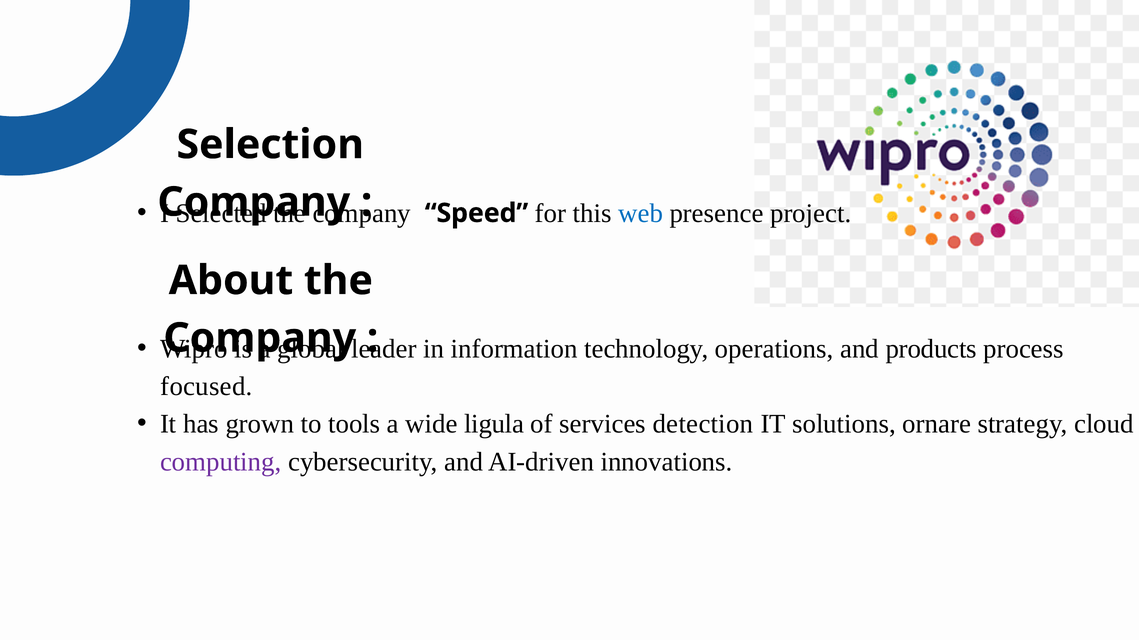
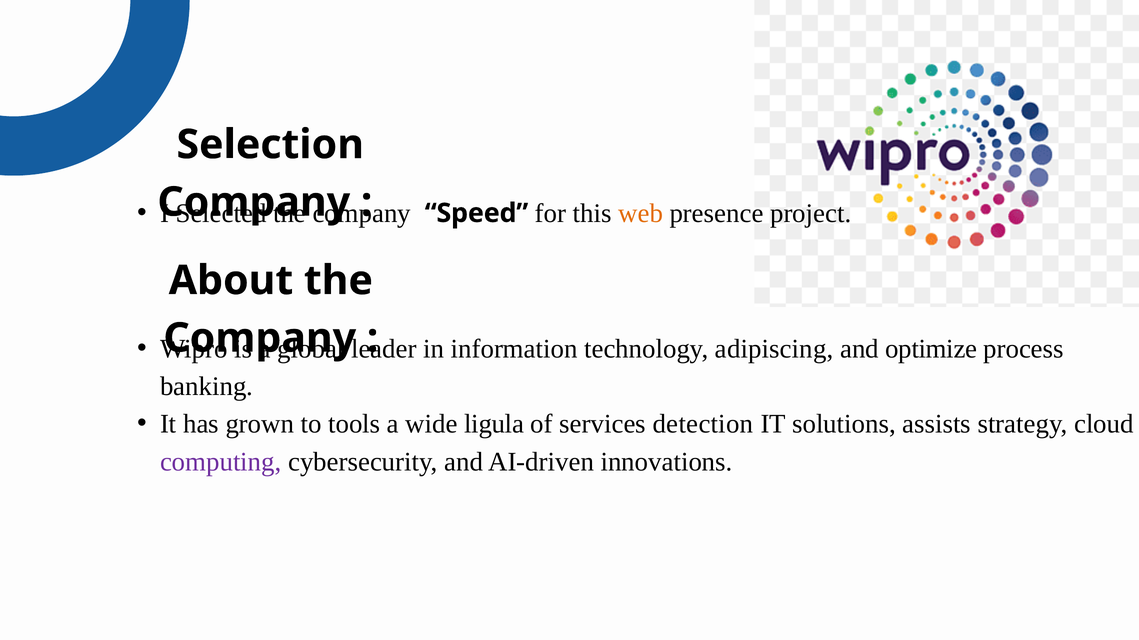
web colour: blue -> orange
operations: operations -> adipiscing
products: products -> optimize
focused: focused -> banking
ornare: ornare -> assists
